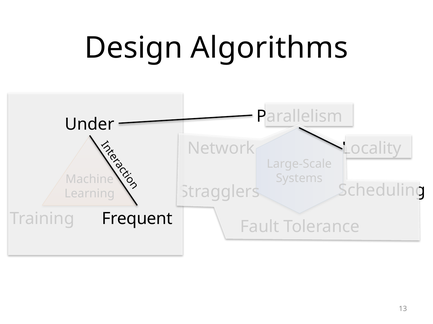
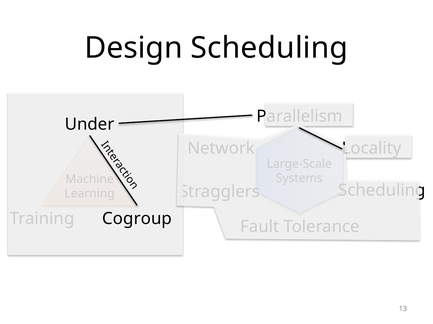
Design Algorithms: Algorithms -> Scheduling
Frequent: Frequent -> Cogroup
